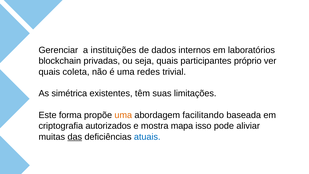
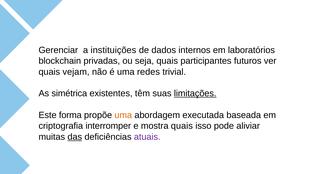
próprio: próprio -> futuros
coleta: coleta -> vejam
limitações underline: none -> present
facilitando: facilitando -> executada
autorizados: autorizados -> interromper
mostra mapa: mapa -> quais
atuais colour: blue -> purple
